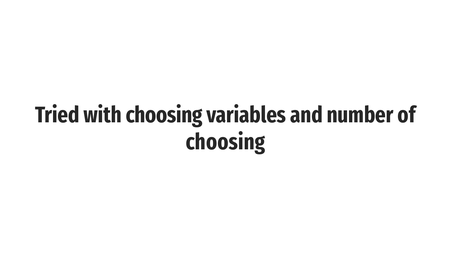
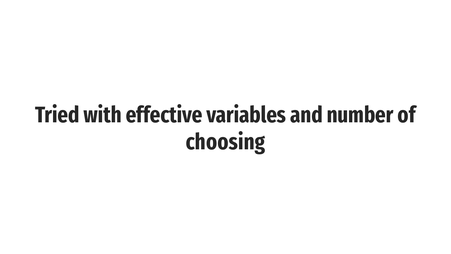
with choosing: choosing -> effective
